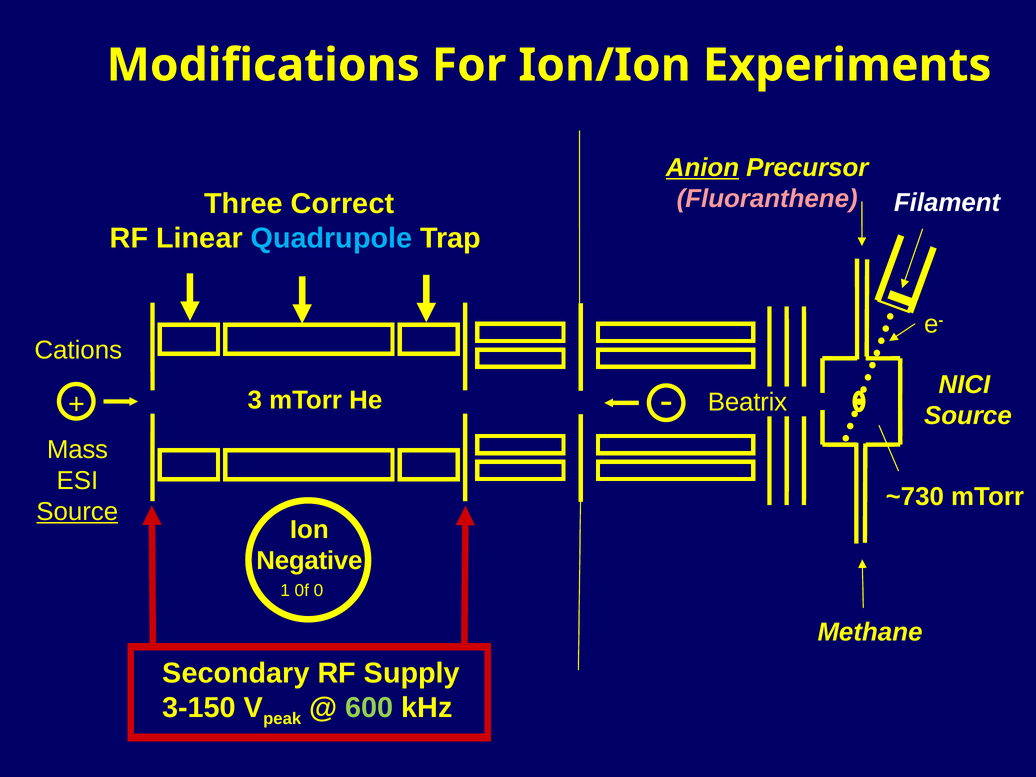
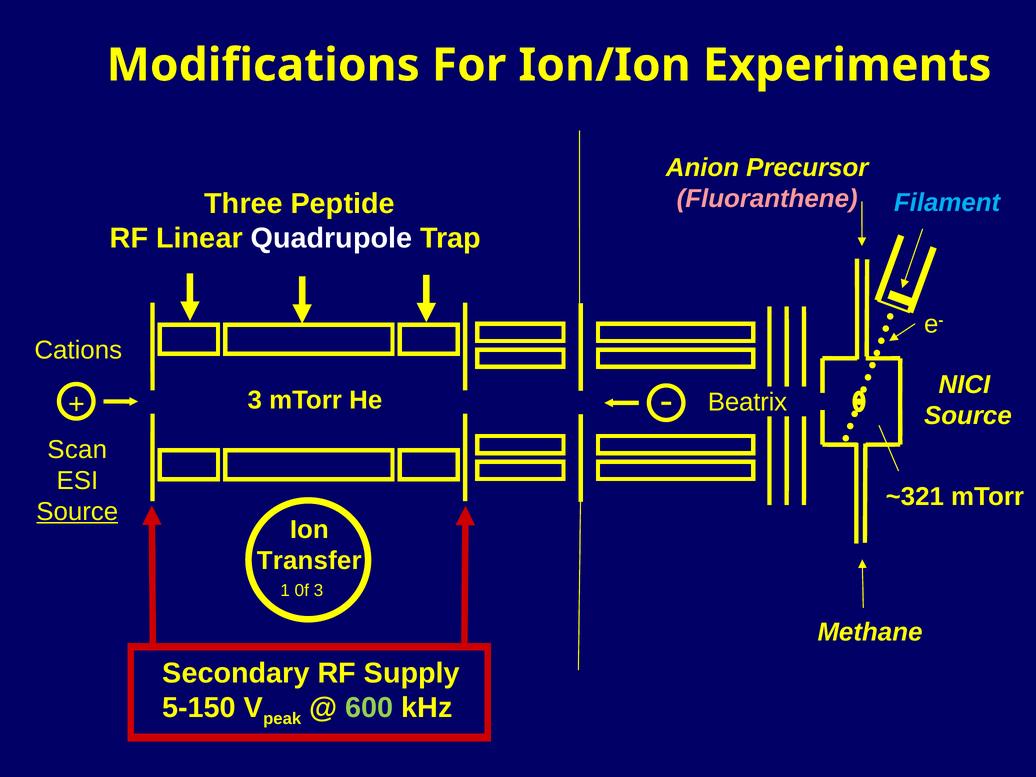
Anion underline: present -> none
Correct: Correct -> Peptide
Filament colour: white -> light blue
Quadrupole colour: light blue -> white
Mass: Mass -> Scan
~730: ~730 -> ~321
Negative: Negative -> Transfer
0f 0: 0 -> 3
3-150: 3-150 -> 5-150
